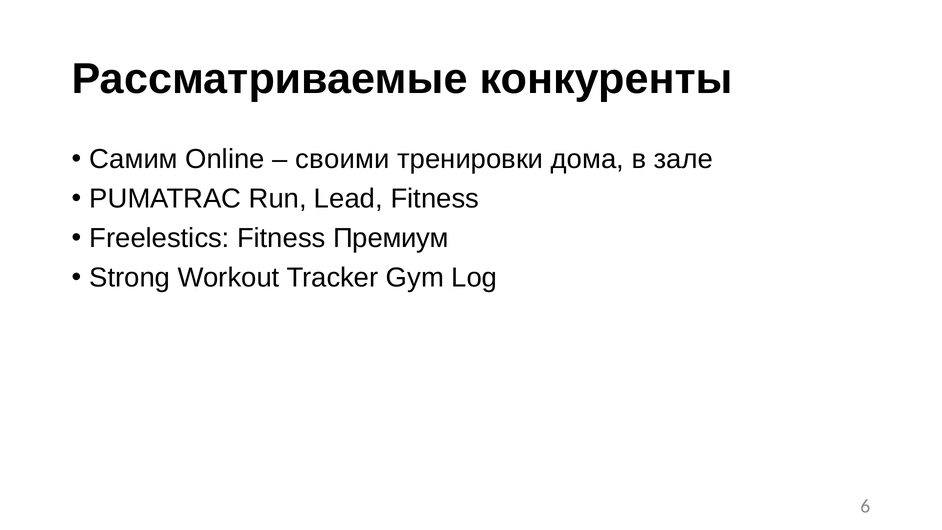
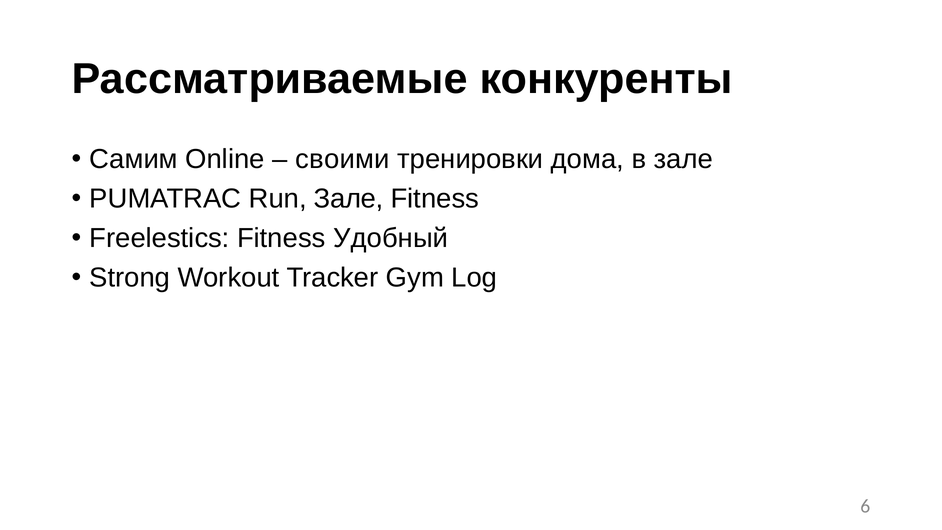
Run Lead: Lead -> Зале
Премиум: Премиум -> Удобный
